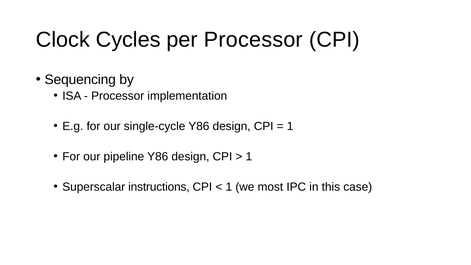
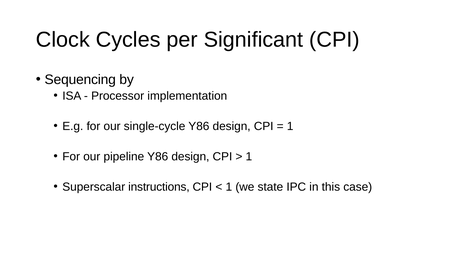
per Processor: Processor -> Significant
most: most -> state
